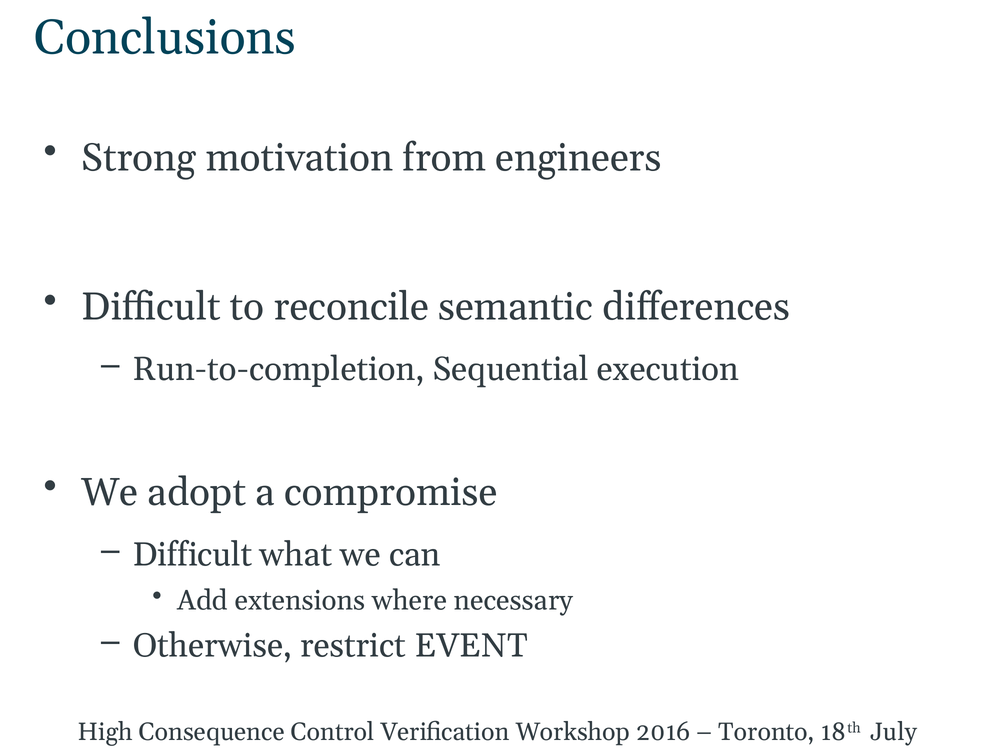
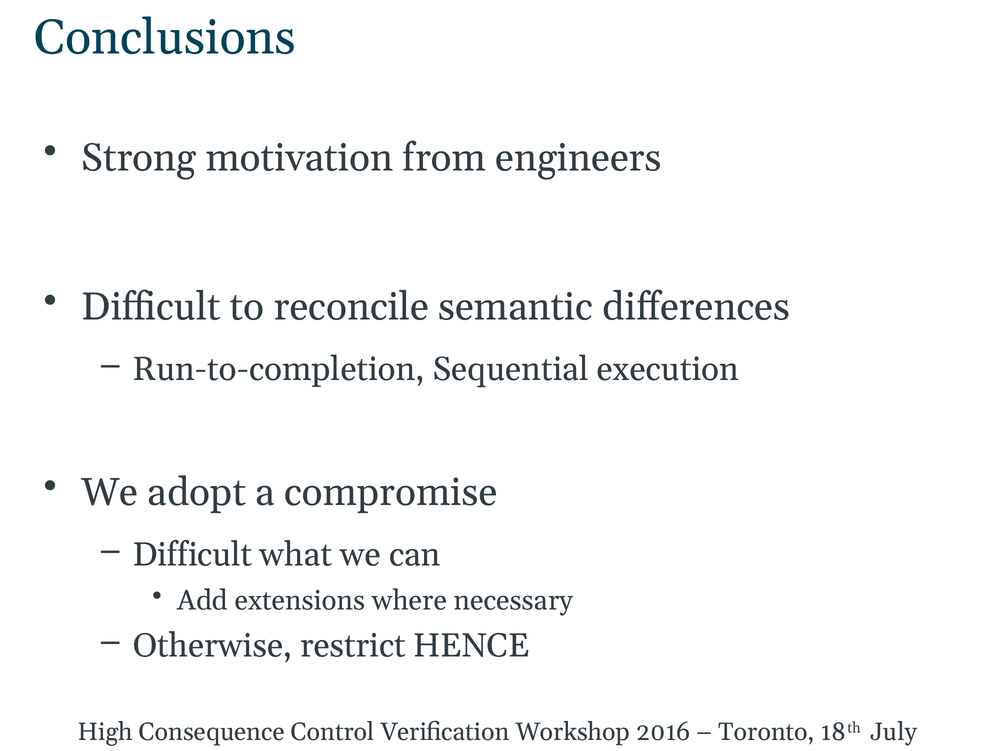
EVENT: EVENT -> HENCE
